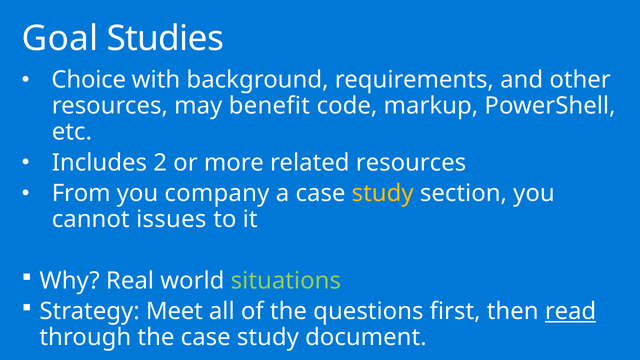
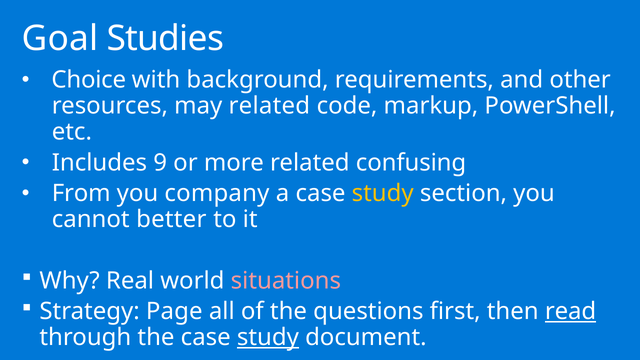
may benefit: benefit -> related
2: 2 -> 9
related resources: resources -> confusing
issues: issues -> better
situations colour: light green -> pink
Meet: Meet -> Page
study at (268, 337) underline: none -> present
